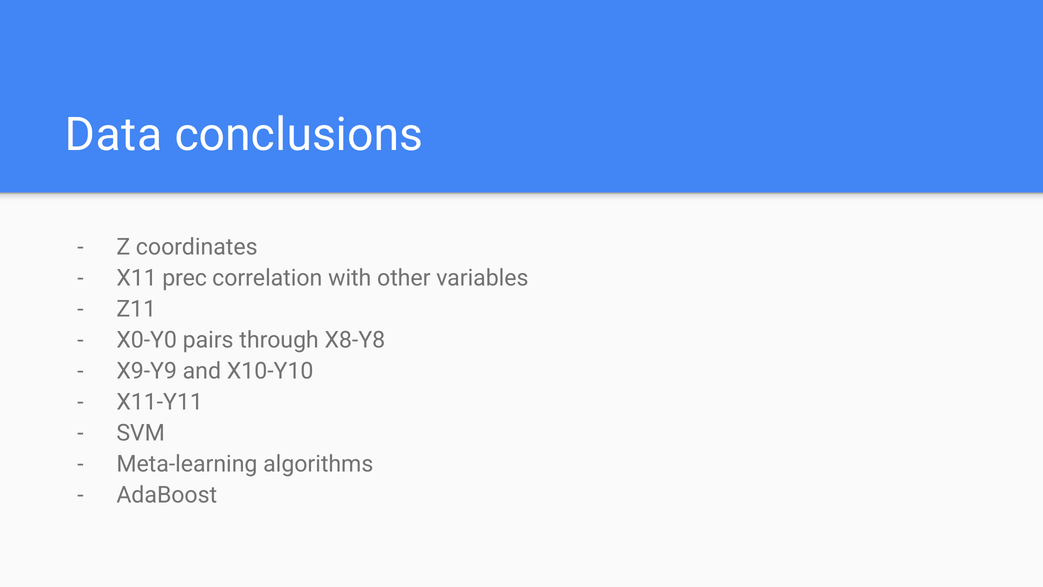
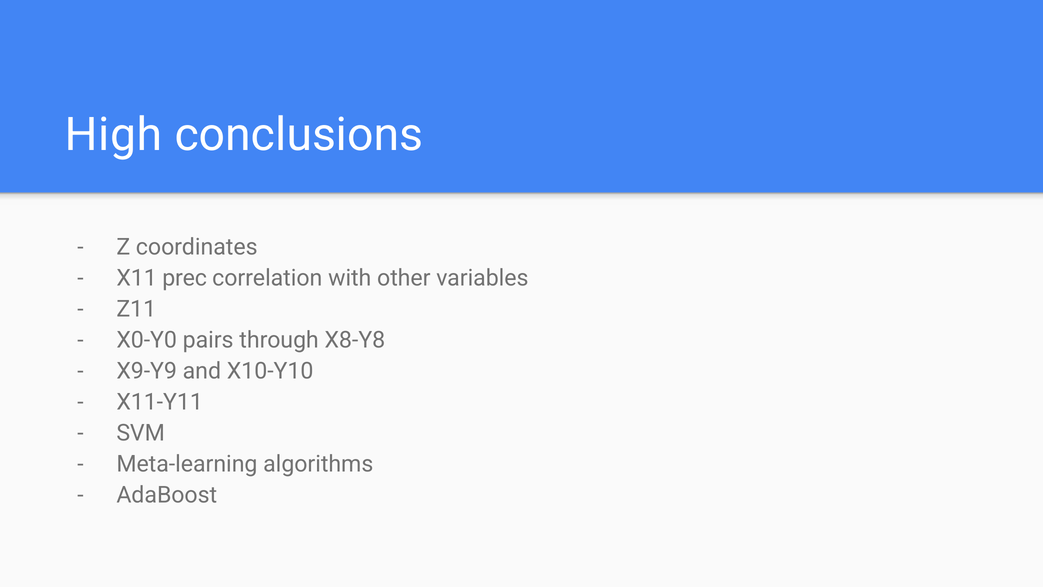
Data: Data -> High
